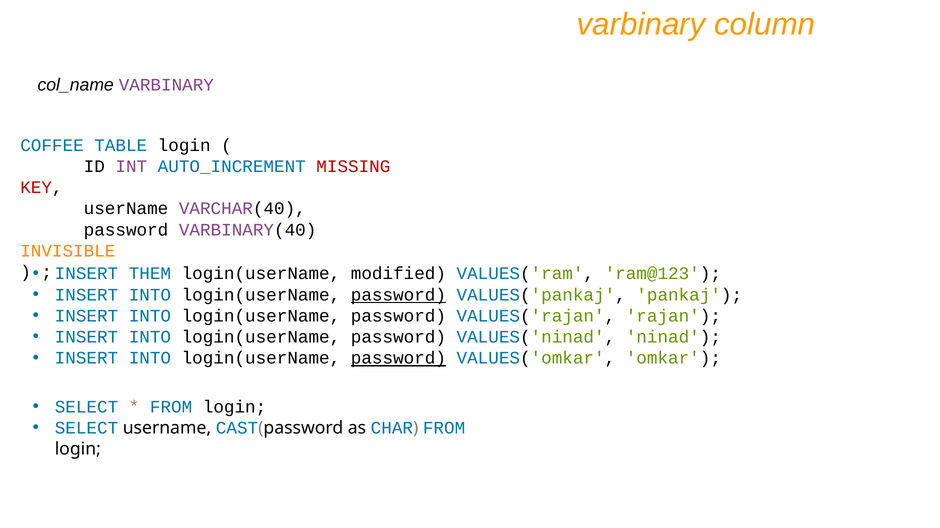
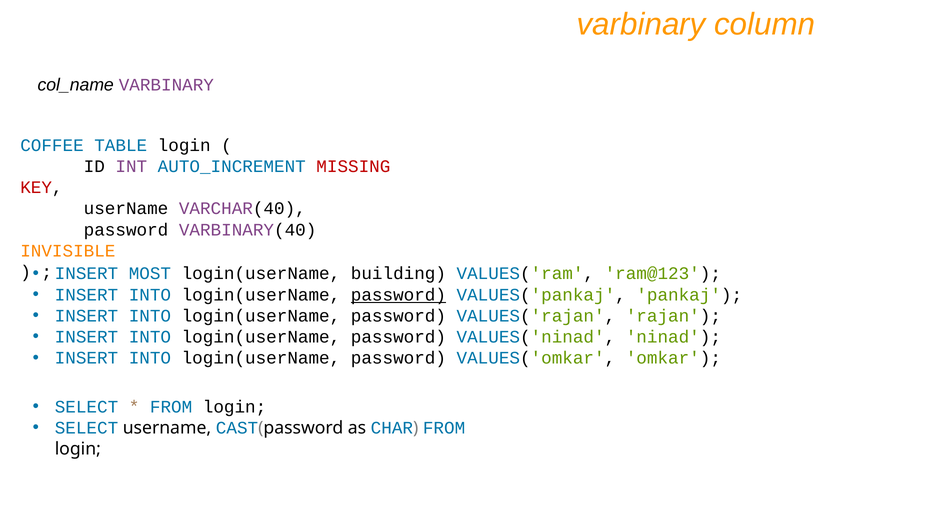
THEM: THEM -> MOST
modified: modified -> building
password at (398, 359) underline: present -> none
